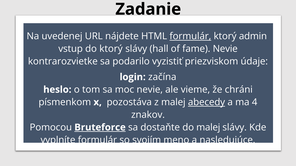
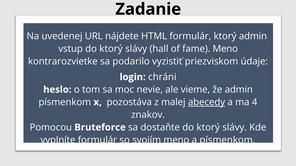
formulár at (190, 36) underline: present -> none
fame Nevie: Nevie -> Meno
začína: začína -> chráni
že chráni: chráni -> admin
Bruteforce underline: present -> none
dostaňte do malej: malej -> ktorý
a nasledujúce: nasledujúce -> písmenkom
